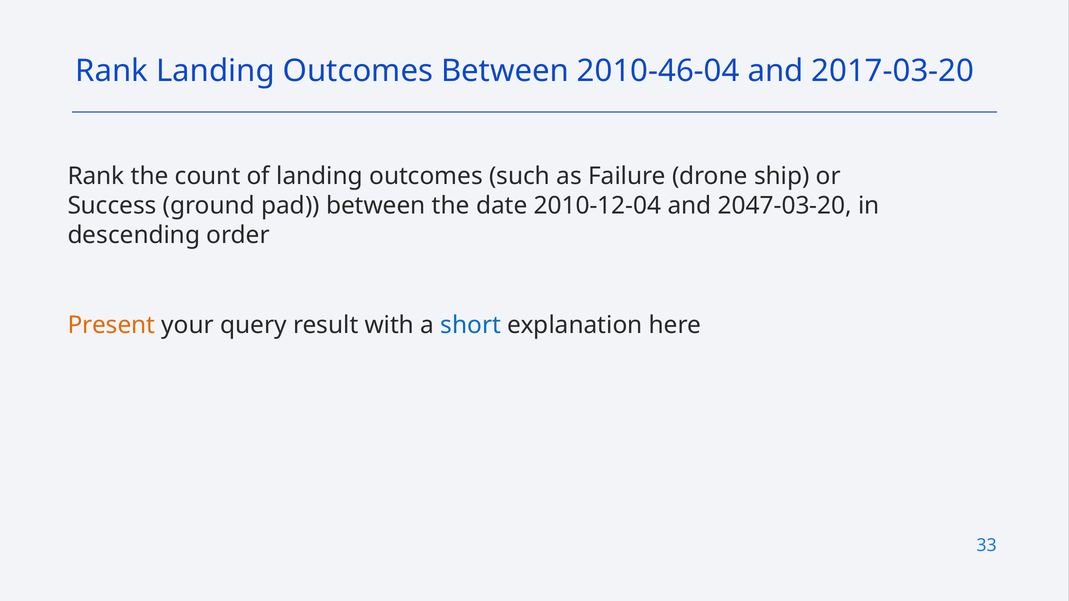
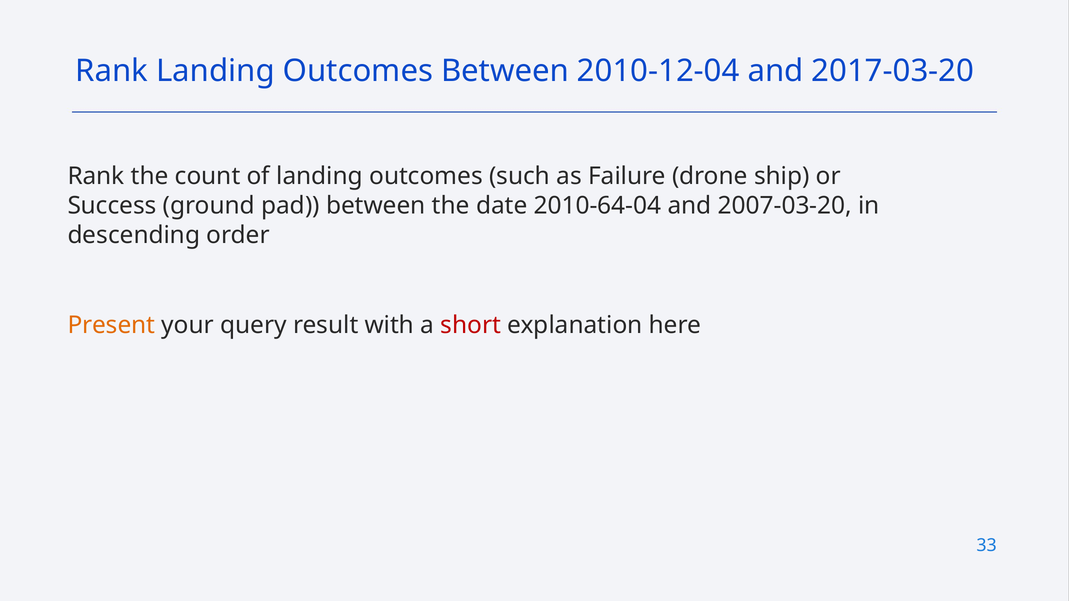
2010-46-04: 2010-46-04 -> 2010-12-04
2010-12-04: 2010-12-04 -> 2010-64-04
2047-03-20: 2047-03-20 -> 2007-03-20
short colour: blue -> red
